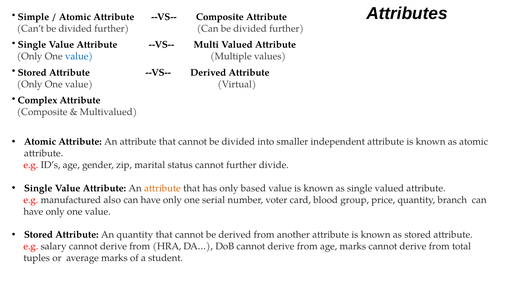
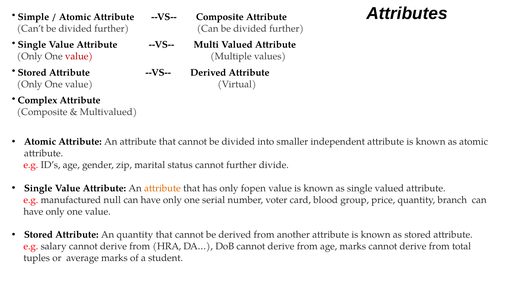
value at (79, 56) colour: blue -> red
based: based -> fopen
also: also -> null
